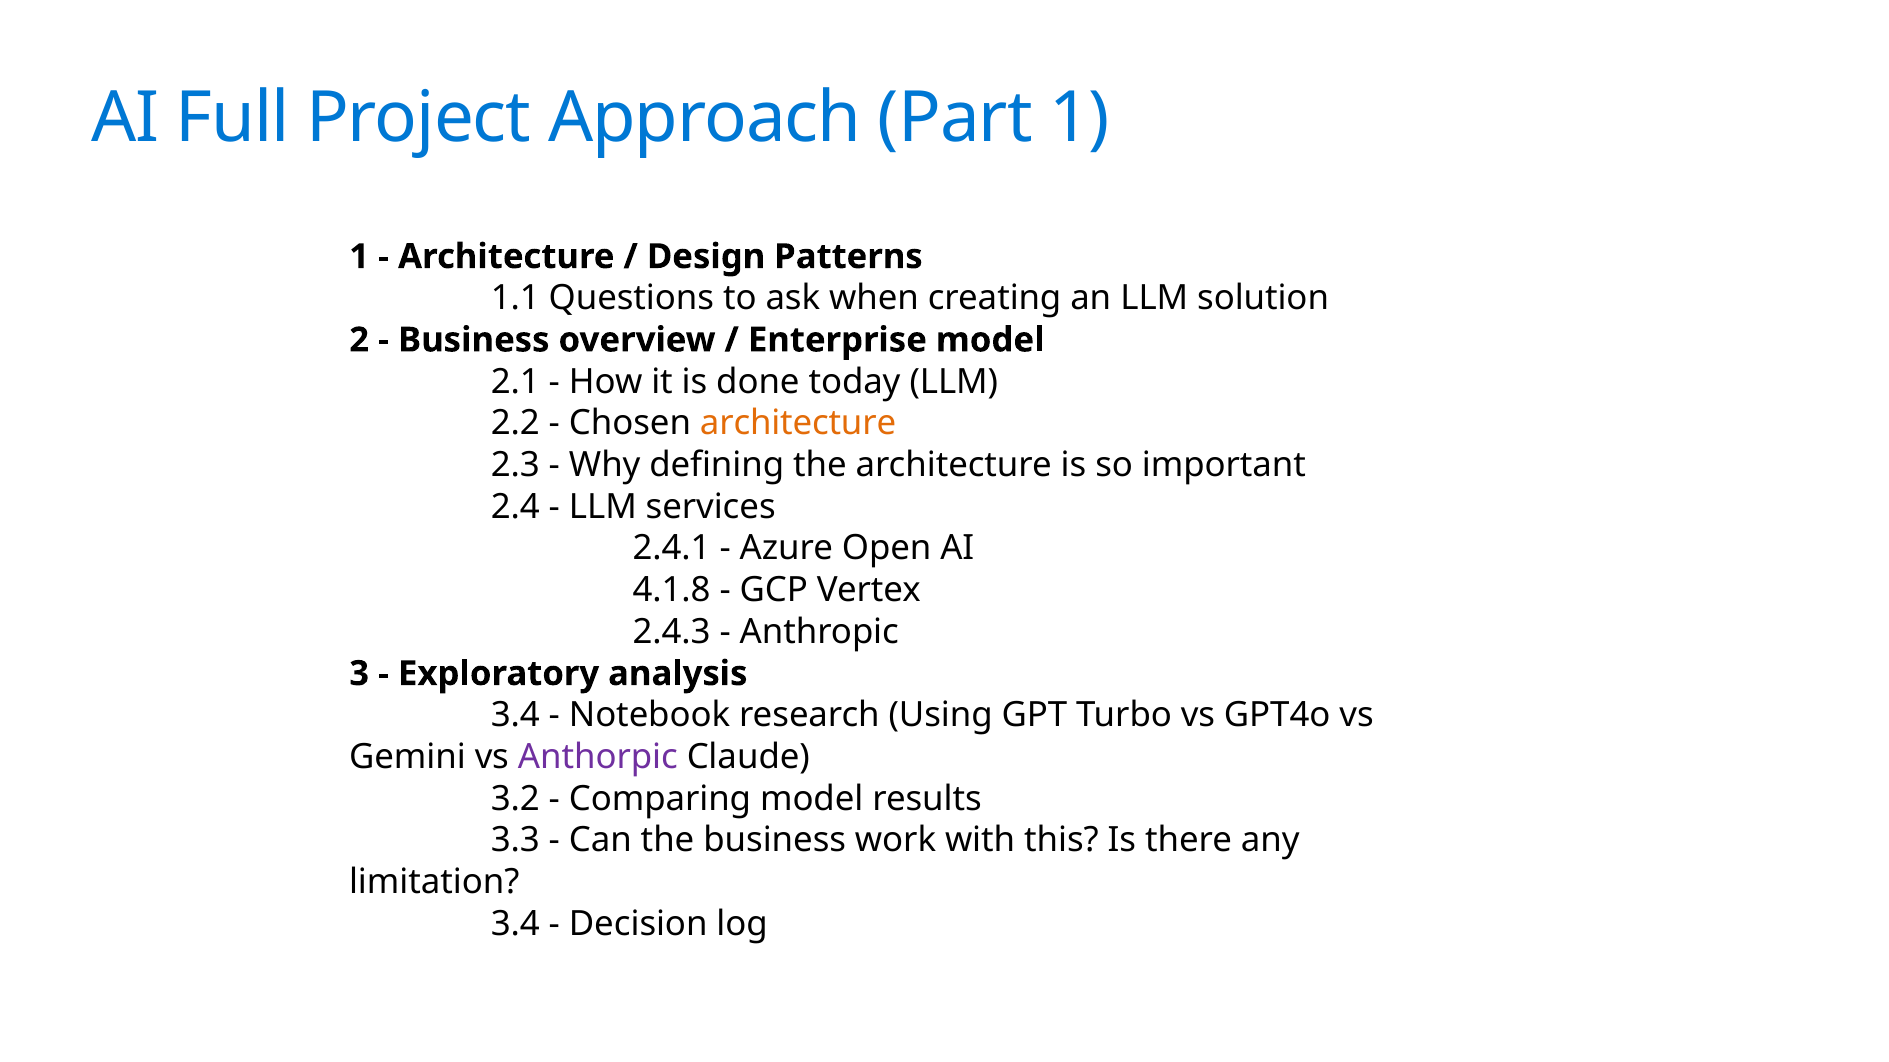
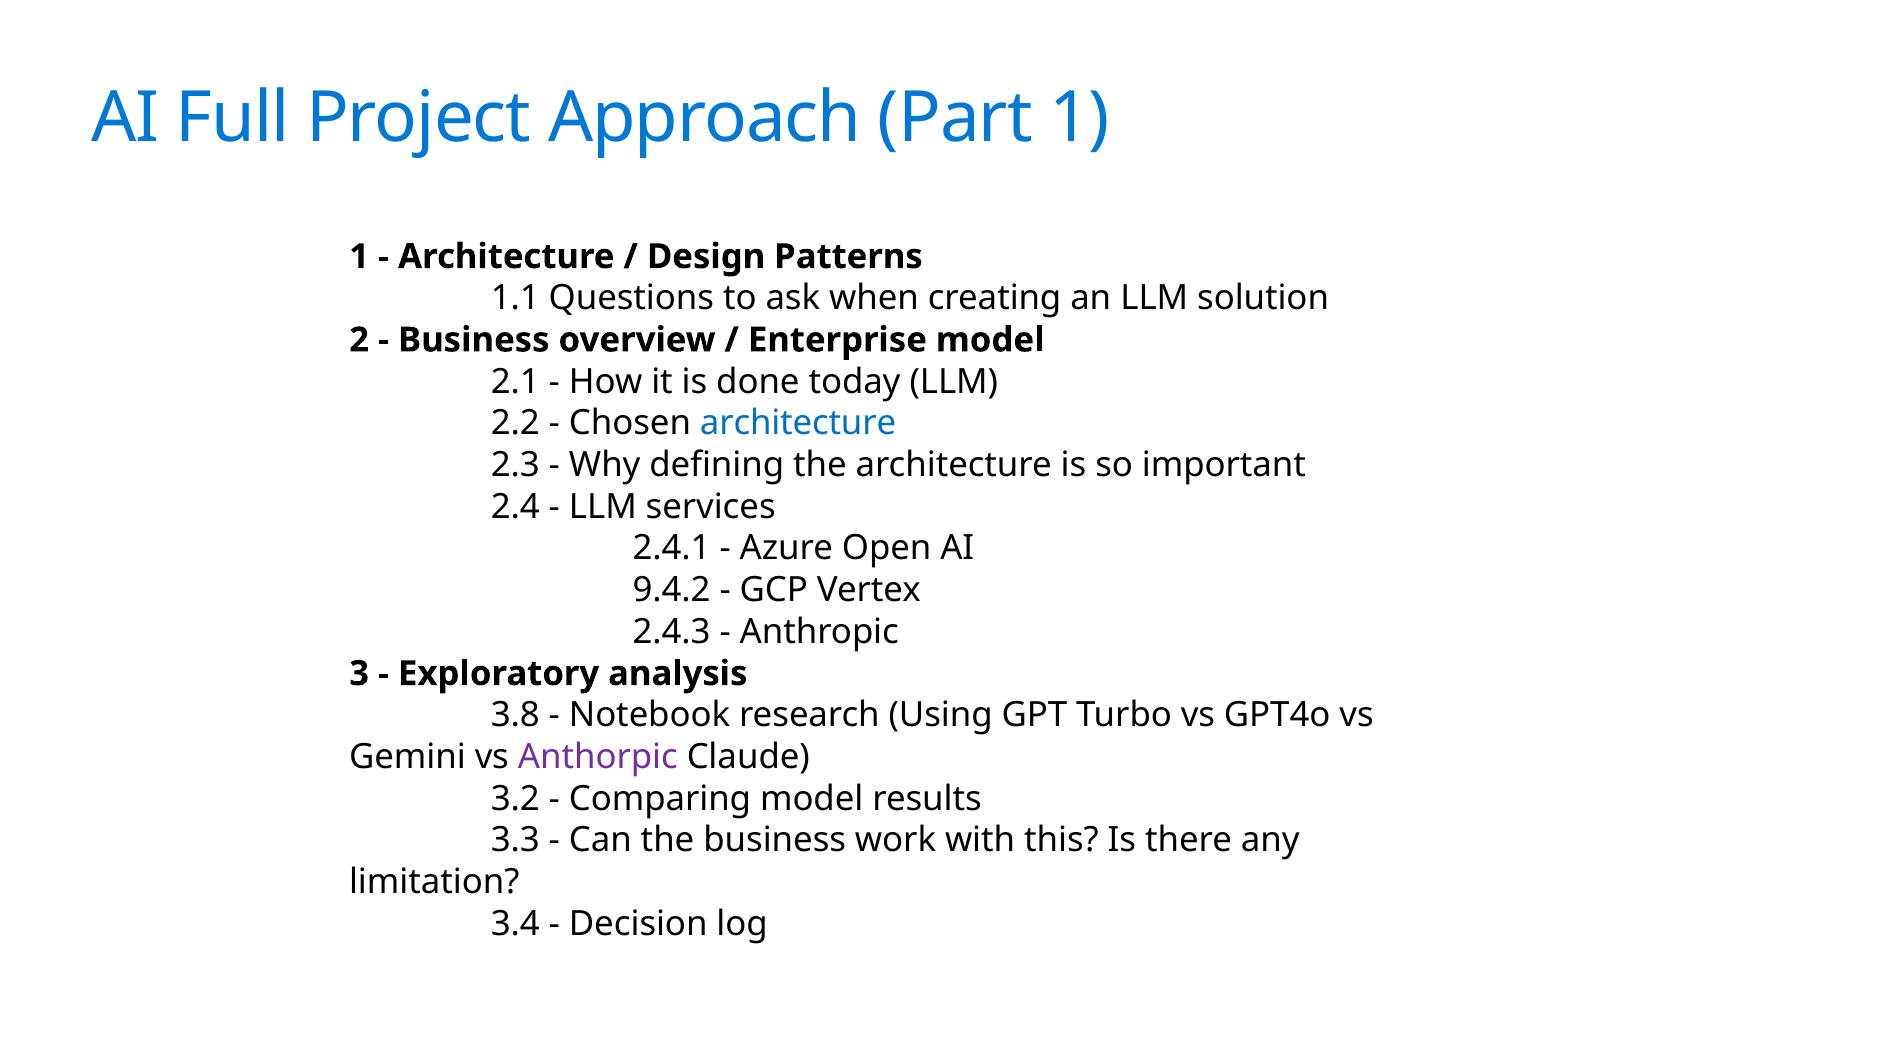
architecture at (798, 424) colour: orange -> blue
4.1.8: 4.1.8 -> 9.4.2
3.4 at (515, 716): 3.4 -> 3.8
